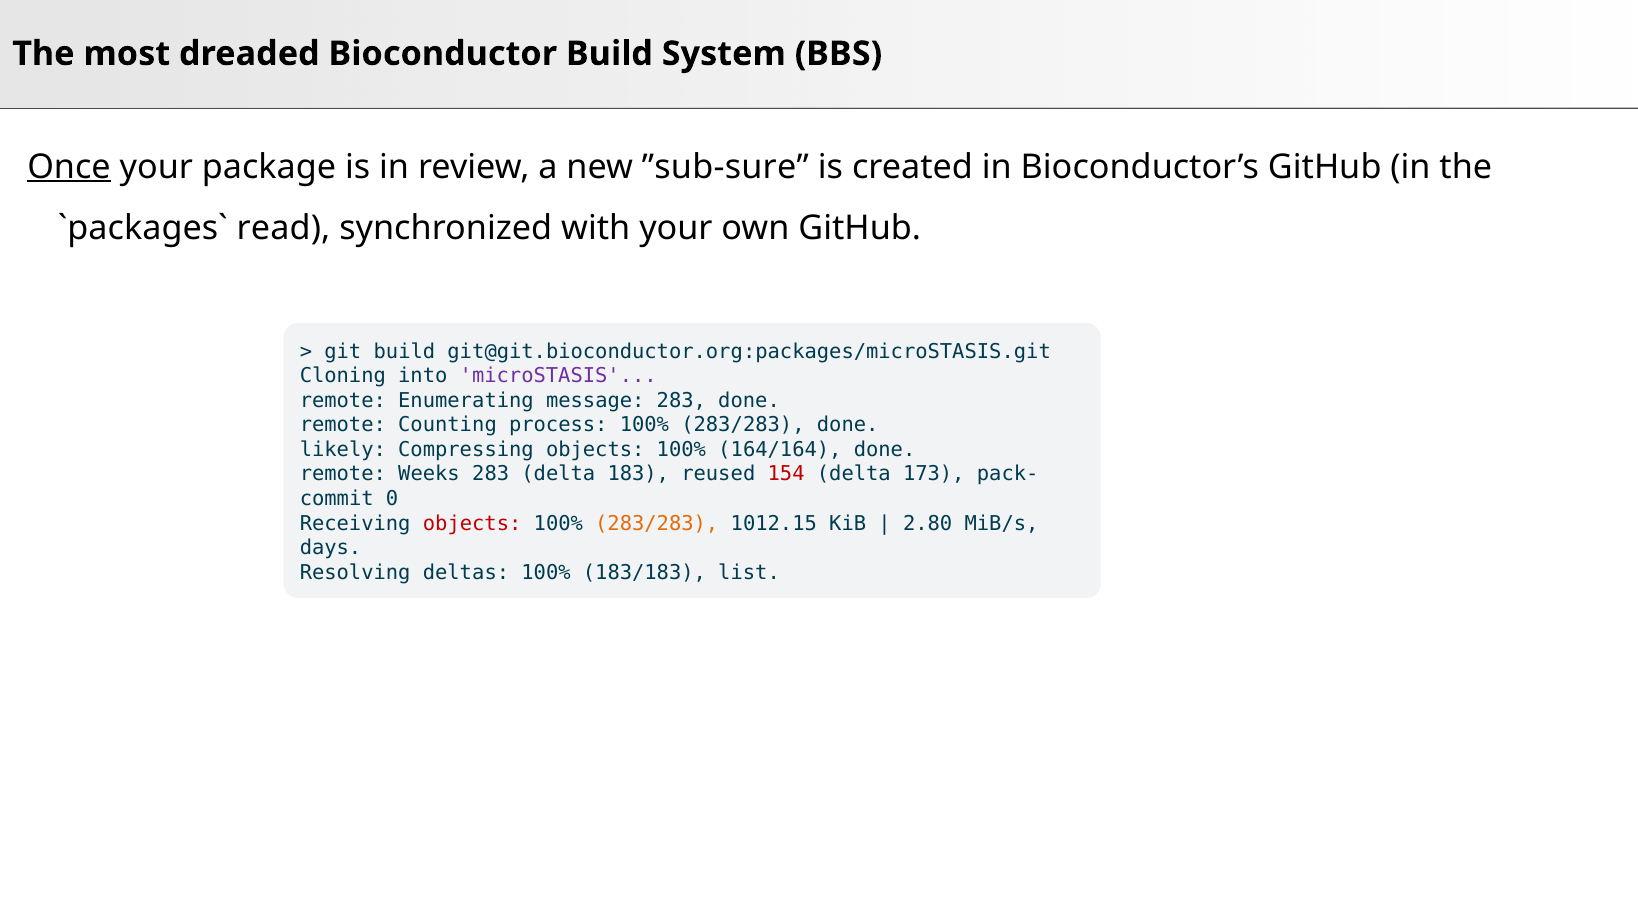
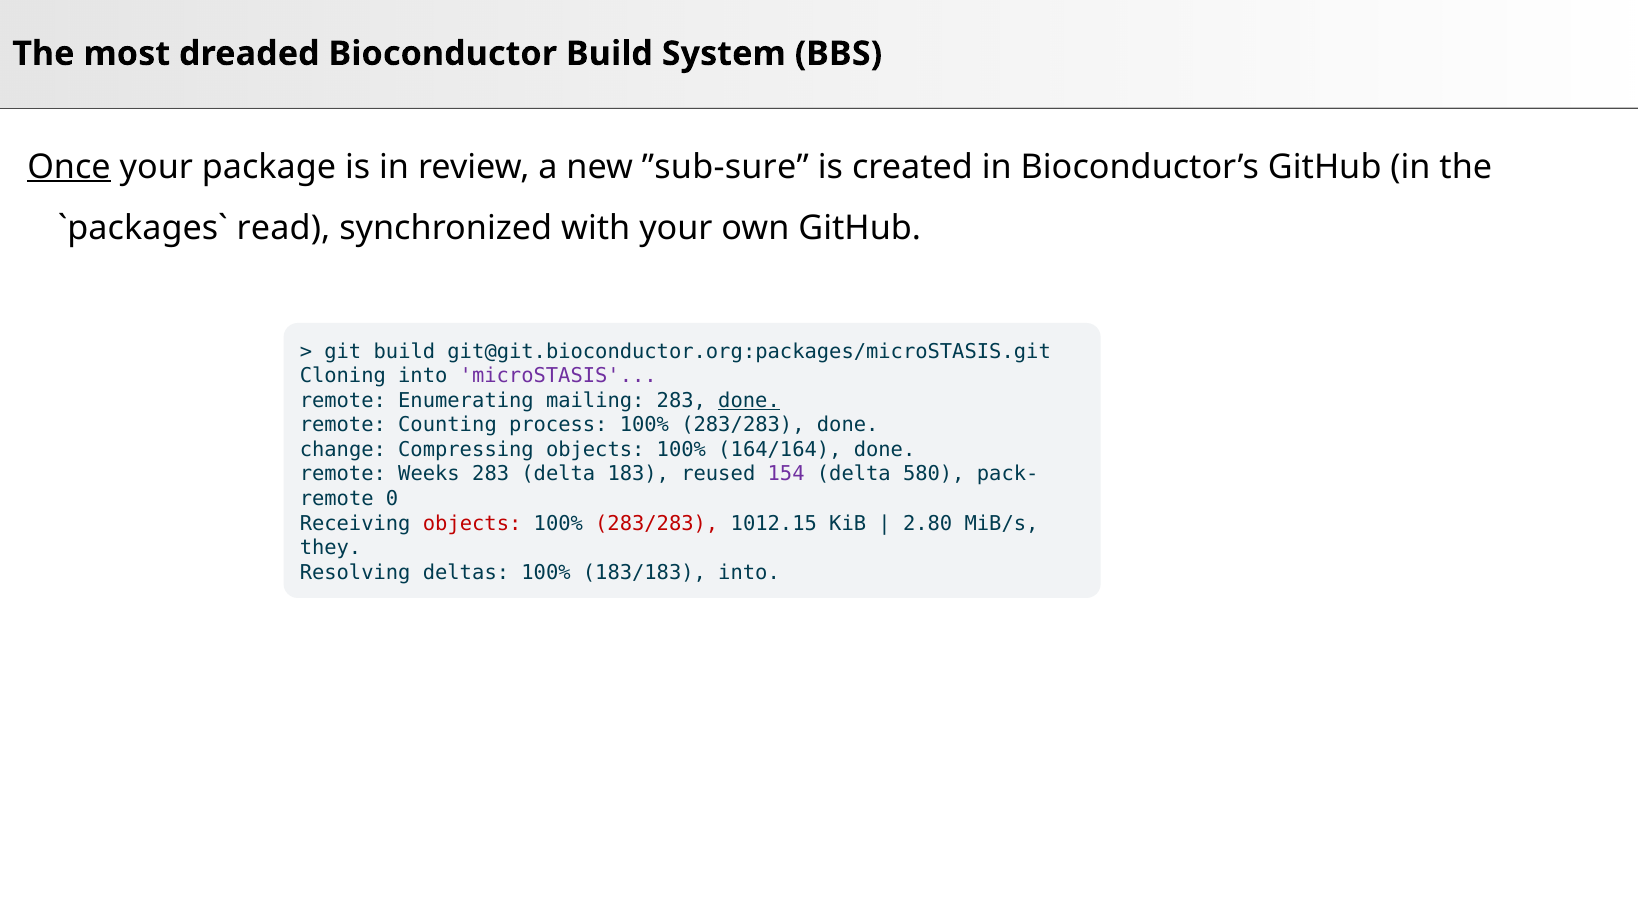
message: message -> mailing
done at (749, 401) underline: none -> present
likely: likely -> change
154 colour: red -> purple
173: 173 -> 580
commit at (337, 499): commit -> remote
283/283 at (657, 523) colour: orange -> red
days: days -> they
183/183 list: list -> into
